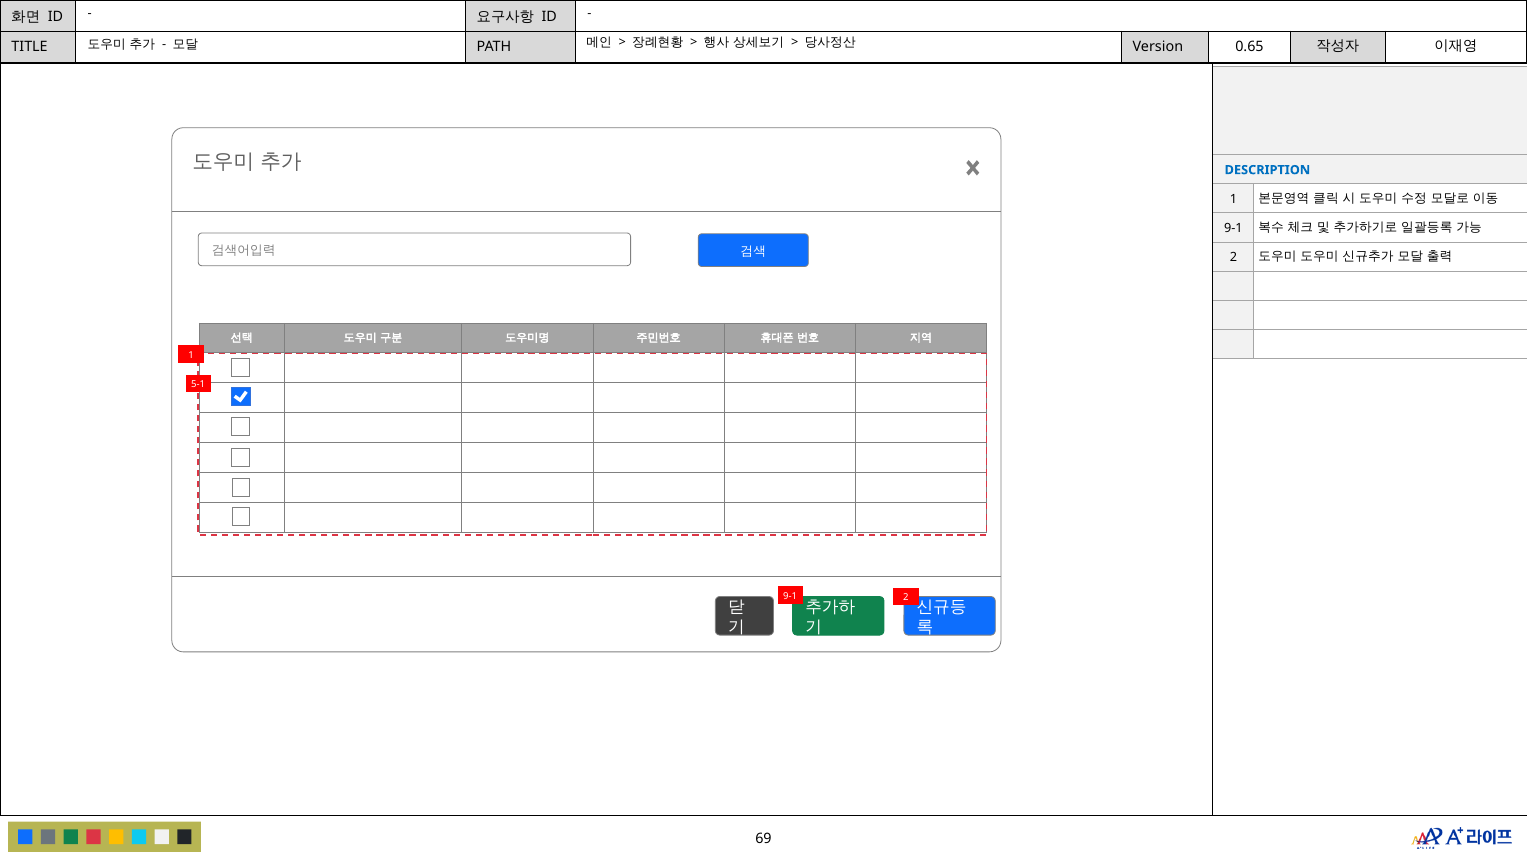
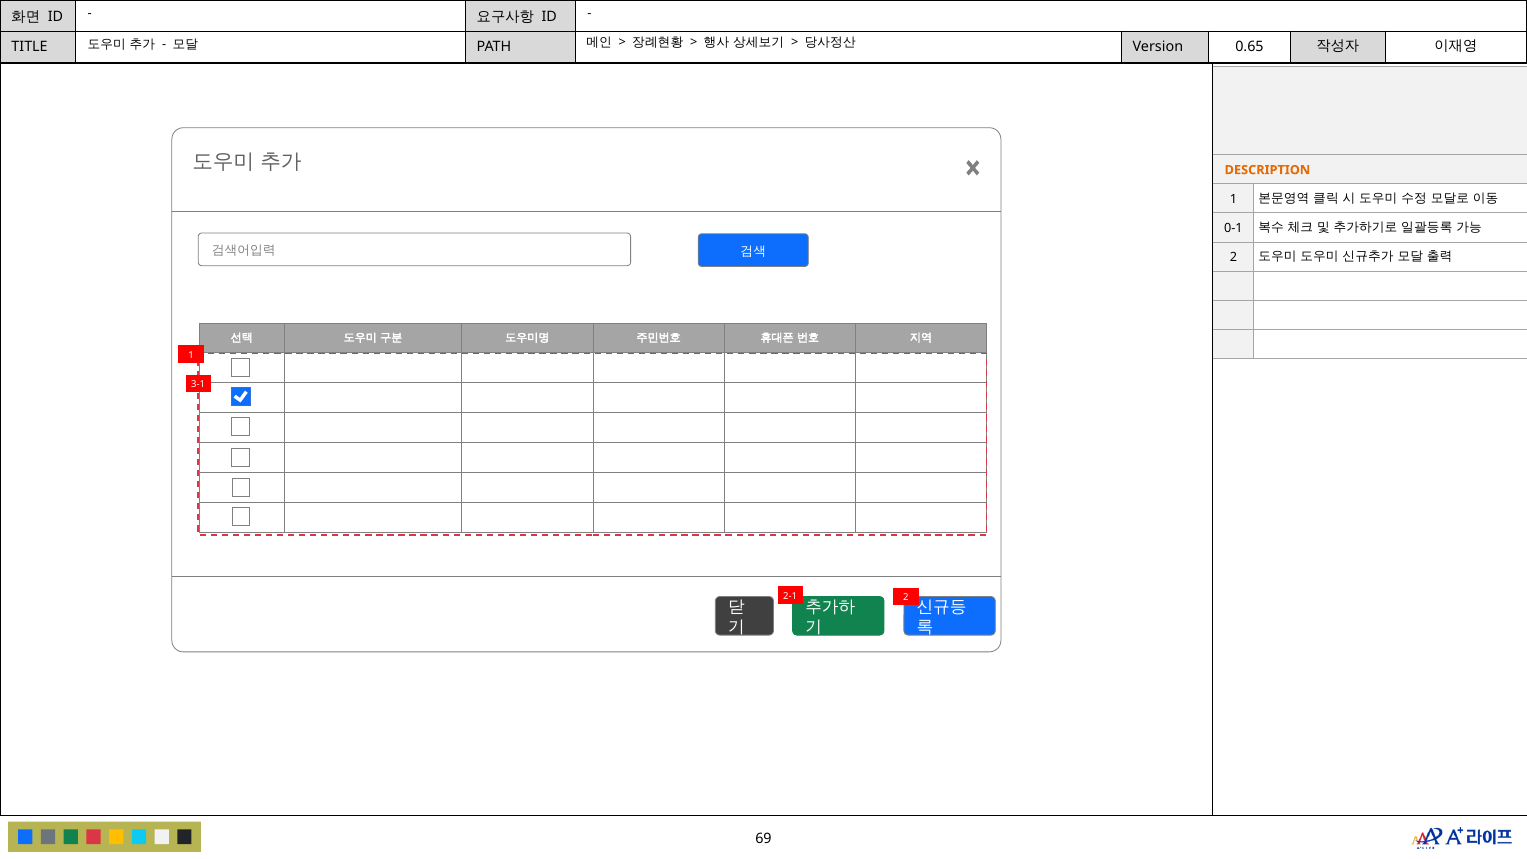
DESCRIPTION colour: blue -> orange
9-1 at (1233, 228): 9-1 -> 0-1
5-1: 5-1 -> 3-1
9-1 at (790, 596): 9-1 -> 2-1
